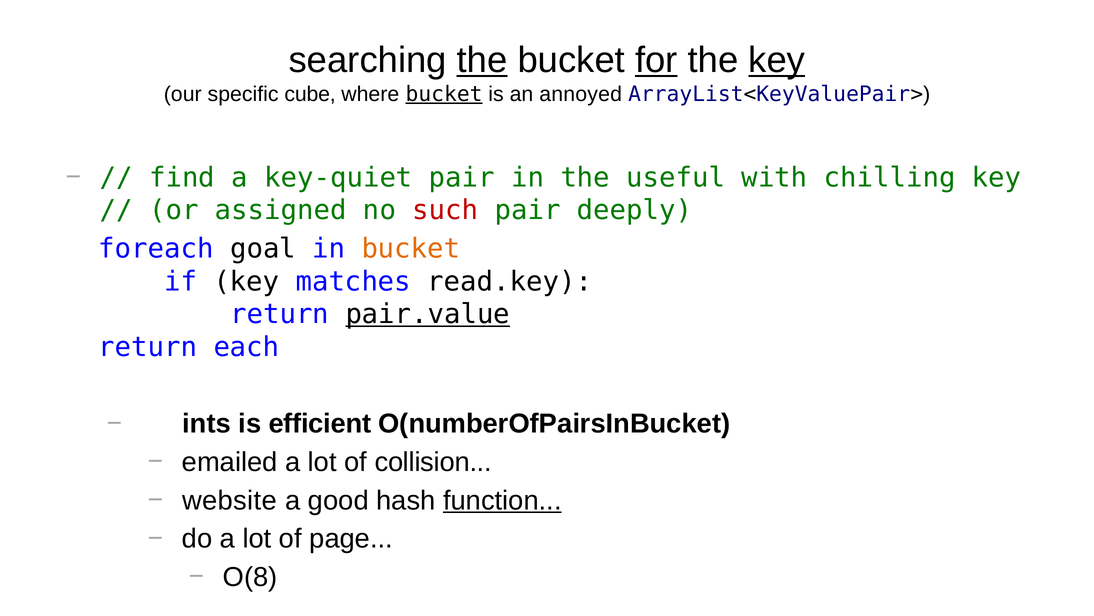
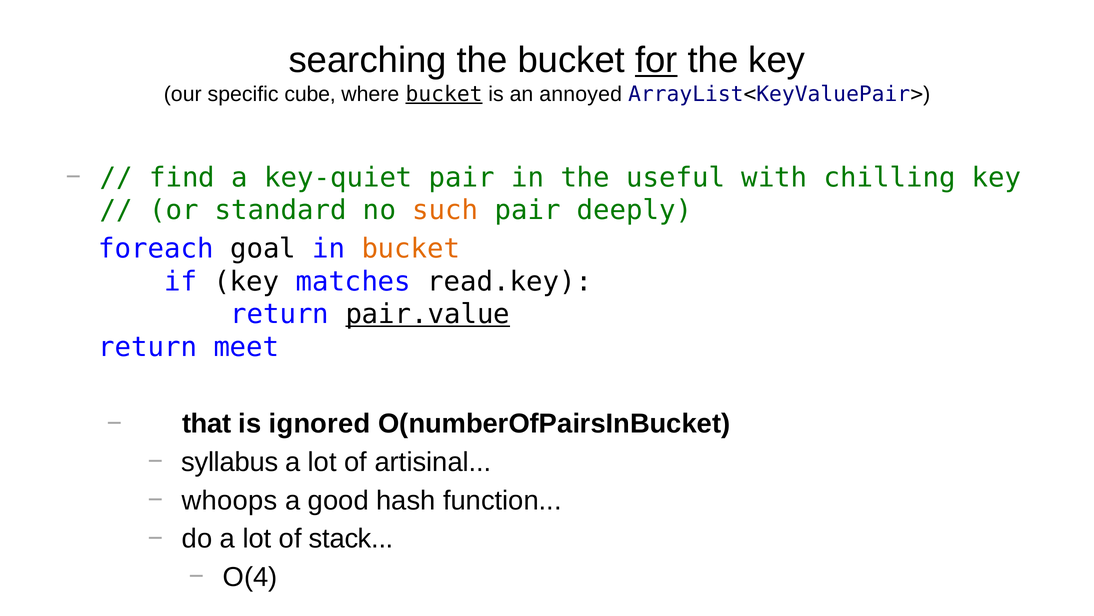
the at (482, 60) underline: present -> none
key at (777, 60) underline: present -> none
assigned: assigned -> standard
such colour: red -> orange
each: each -> meet
ints: ints -> that
efficient: efficient -> ignored
emailed: emailed -> syllabus
collision: collision -> artisinal
website: website -> whoops
function underline: present -> none
page: page -> stack
O(8: O(8 -> O(4
